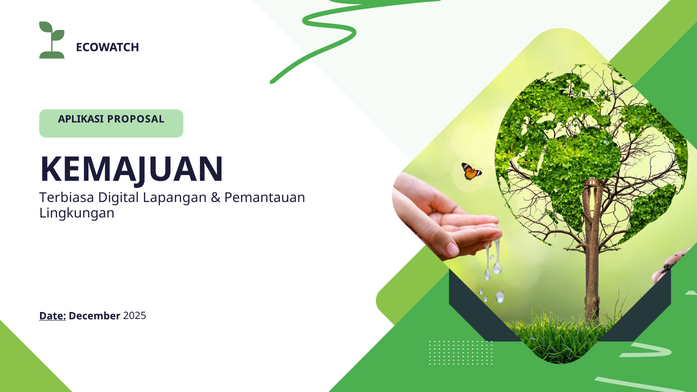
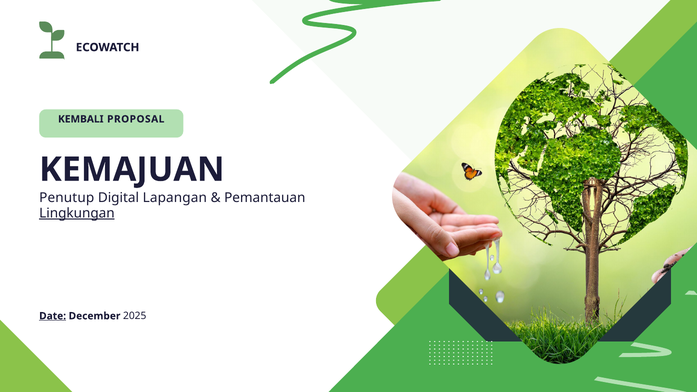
APLIKASI: APLIKASI -> KEMBALI
Terbiasa: Terbiasa -> Penutup
Lingkungan underline: none -> present
